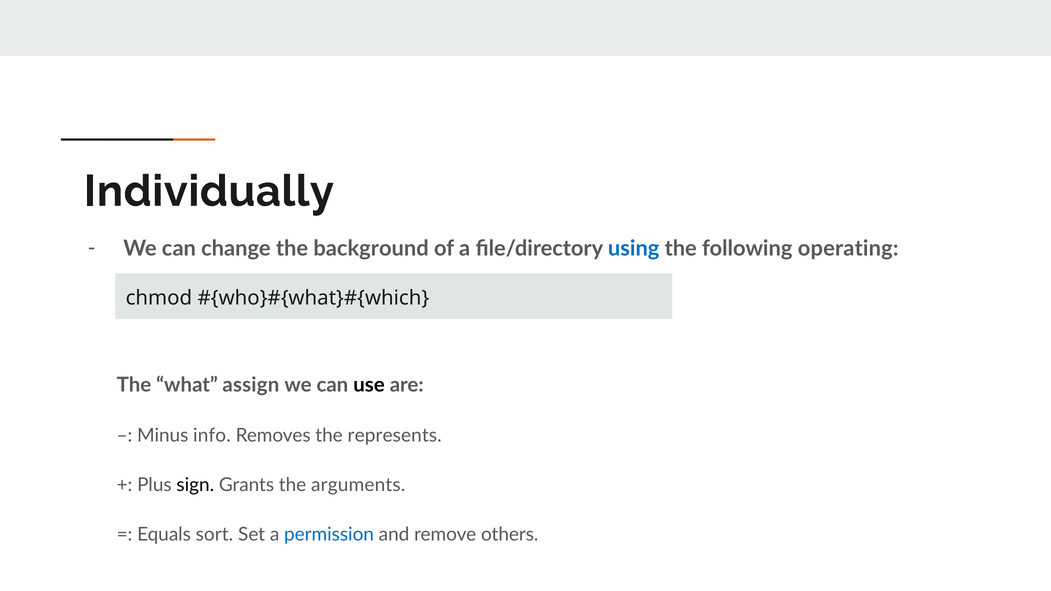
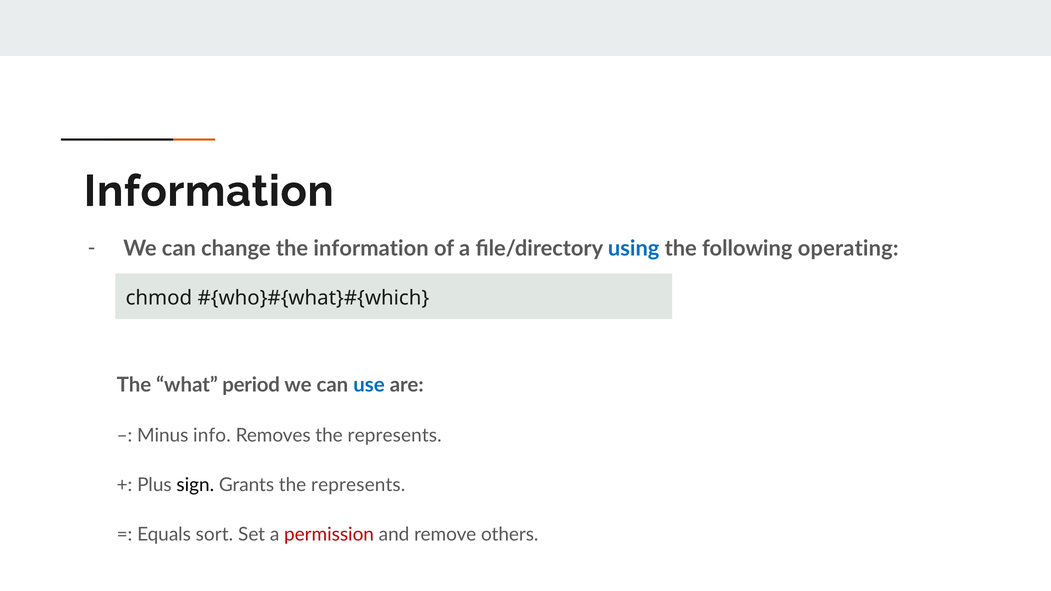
Individually at (209, 191): Individually -> Information
the background: background -> information
assign: assign -> period
use colour: black -> blue
Grants the arguments: arguments -> represents
permission colour: blue -> red
